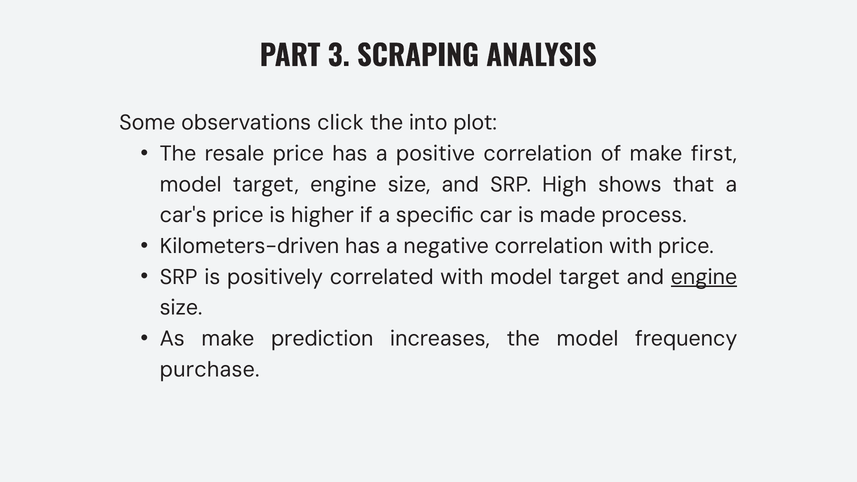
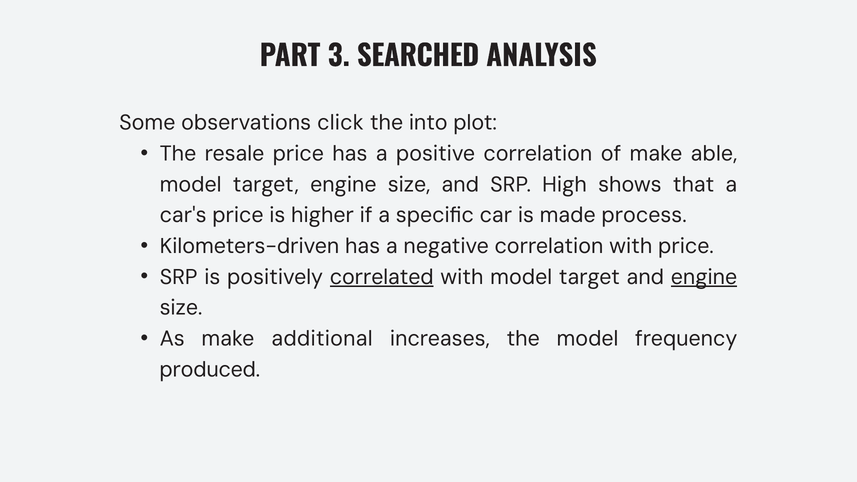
SCRAPING: SCRAPING -> SEARCHED
first: first -> able
correlated underline: none -> present
prediction: prediction -> additional
purchase: purchase -> produced
